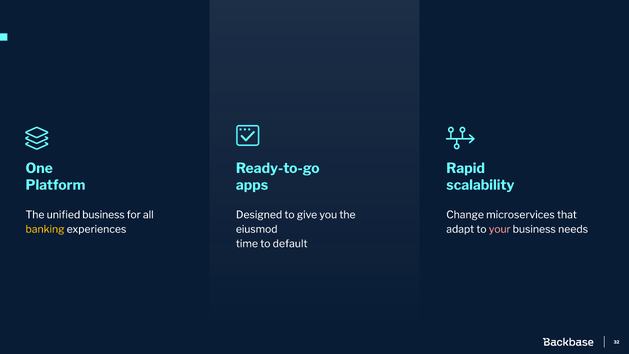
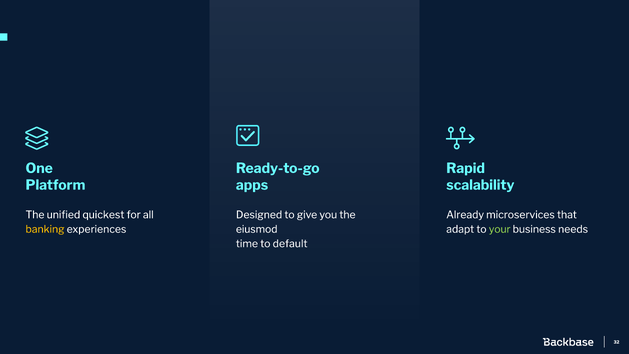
unified business: business -> quickest
Change: Change -> Already
your colour: pink -> light green
